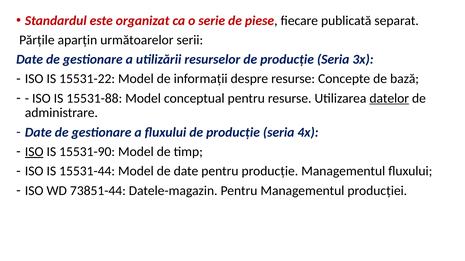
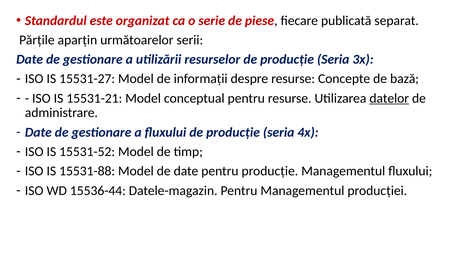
15531-22: 15531-22 -> 15531-27
15531-88: 15531-88 -> 15531-21
ISO at (34, 152) underline: present -> none
15531-90: 15531-90 -> 15531-52
15531-44: 15531-44 -> 15531-88
73851-44: 73851-44 -> 15536-44
